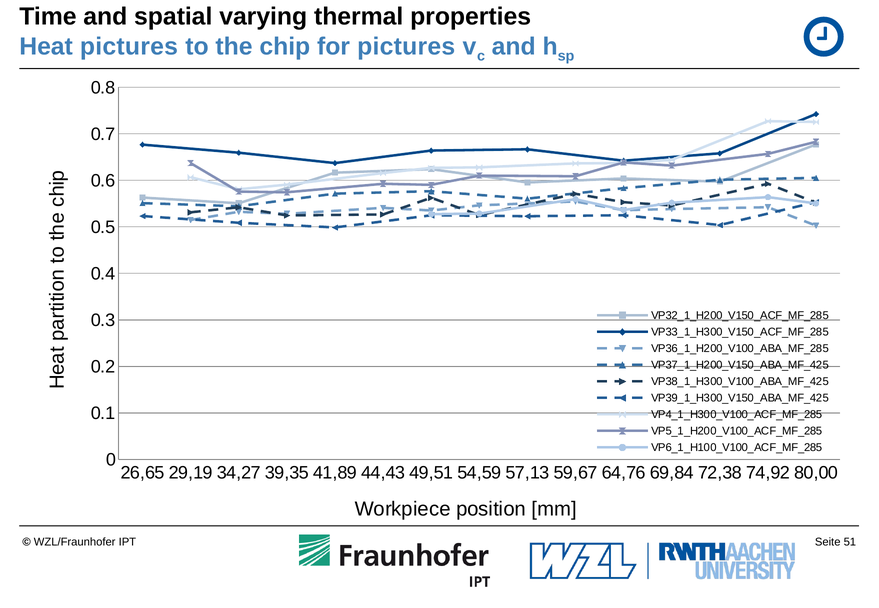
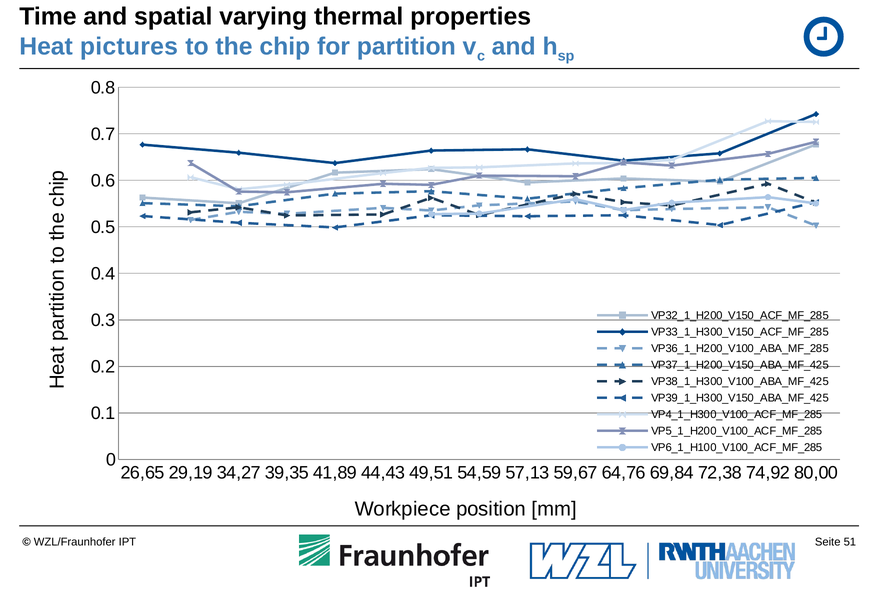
for pictures: pictures -> partition
